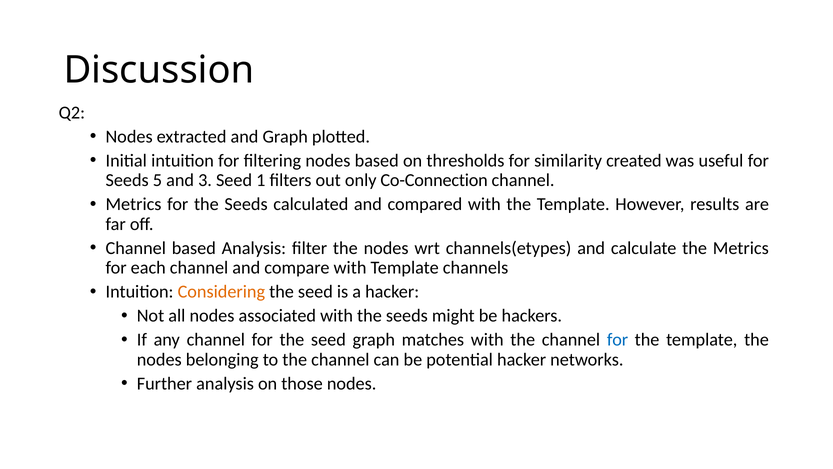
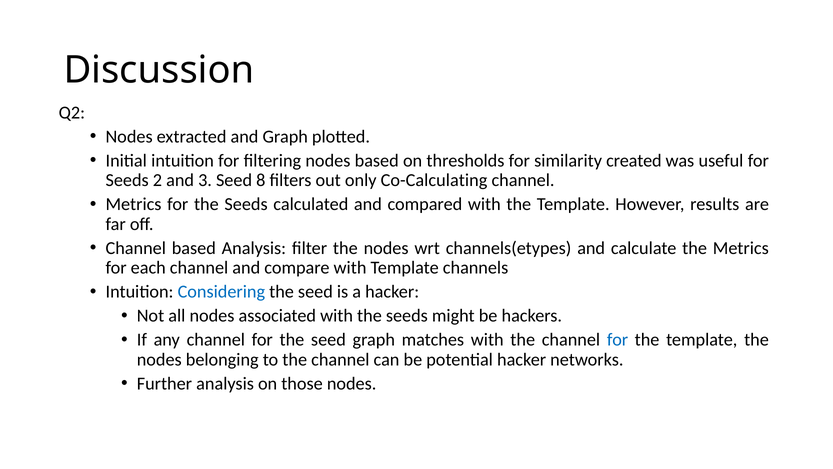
5: 5 -> 2
1: 1 -> 8
Co-Connection: Co-Connection -> Co-Calculating
Considering colour: orange -> blue
